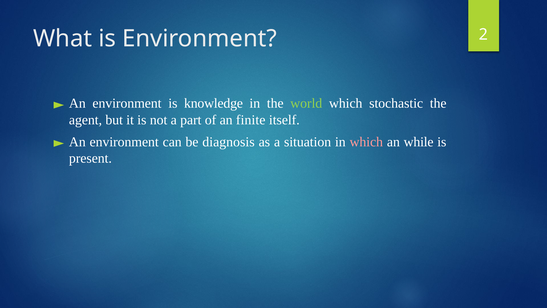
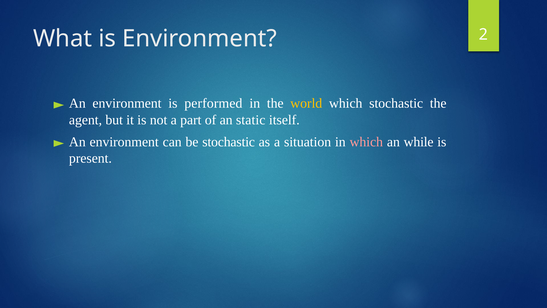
knowledge: knowledge -> performed
world colour: light green -> yellow
finite: finite -> static
be diagnosis: diagnosis -> stochastic
